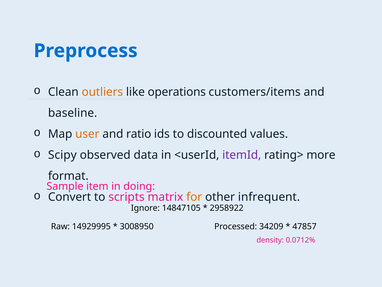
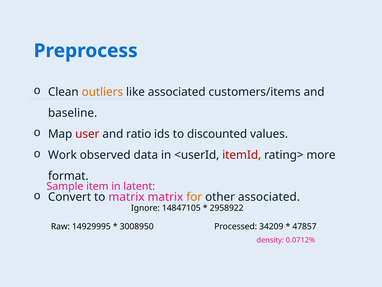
like operations: operations -> associated
user colour: orange -> red
Scipy: Scipy -> Work
itemId colour: purple -> red
doing: doing -> latent
to scripts: scripts -> matrix
other infrequent: infrequent -> associated
